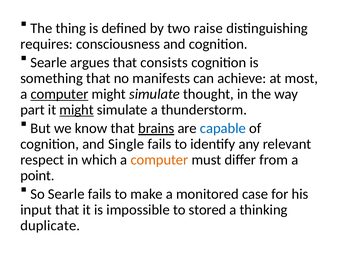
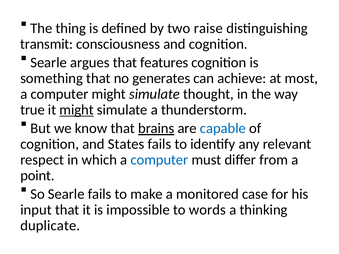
requires: requires -> transmit
consists: consists -> features
manifests: manifests -> generates
computer at (59, 94) underline: present -> none
part: part -> true
Single: Single -> States
computer at (159, 160) colour: orange -> blue
stored: stored -> words
